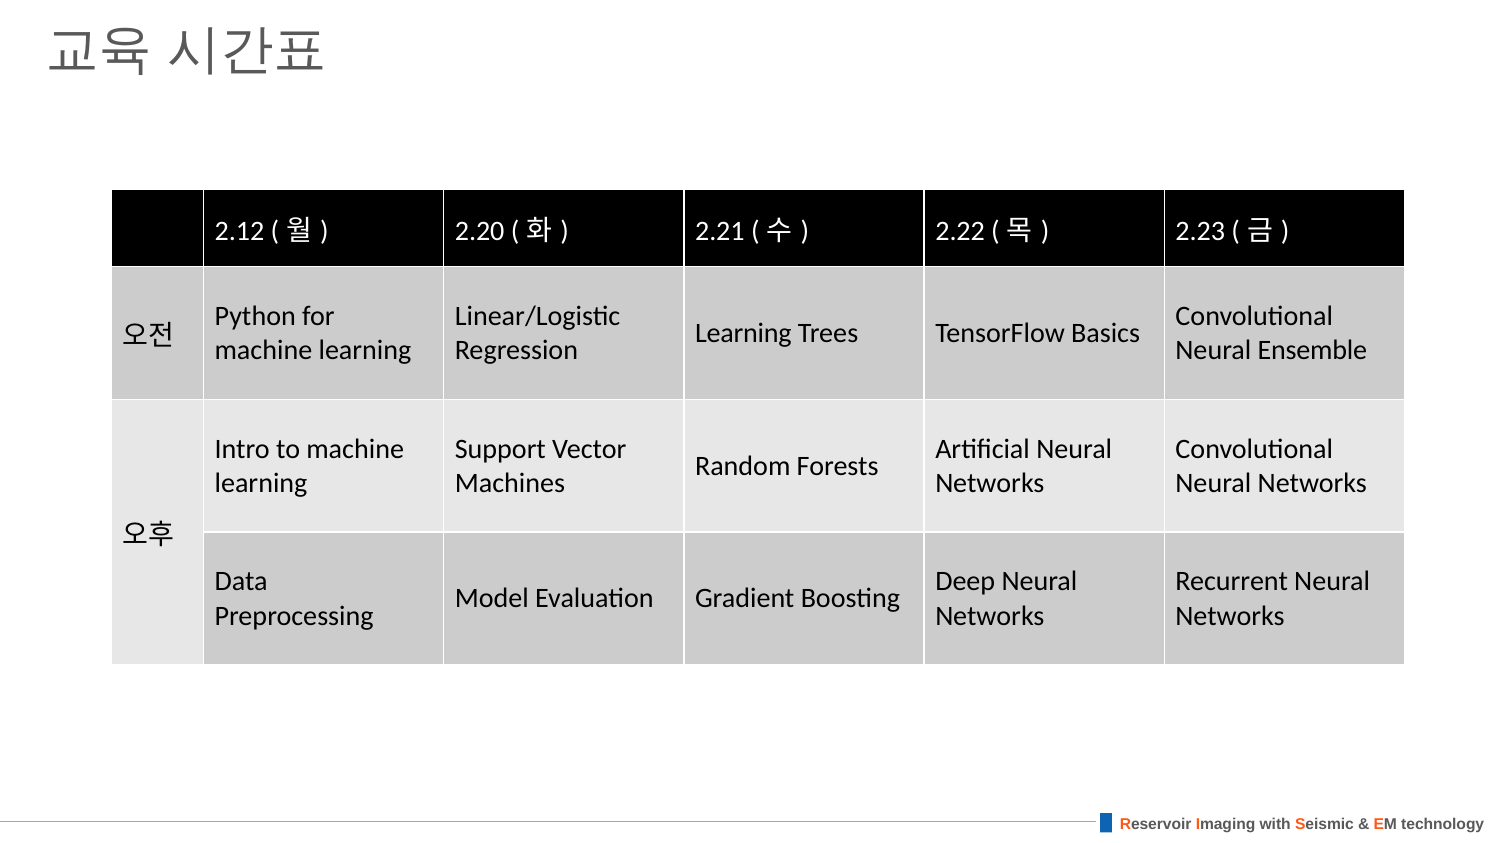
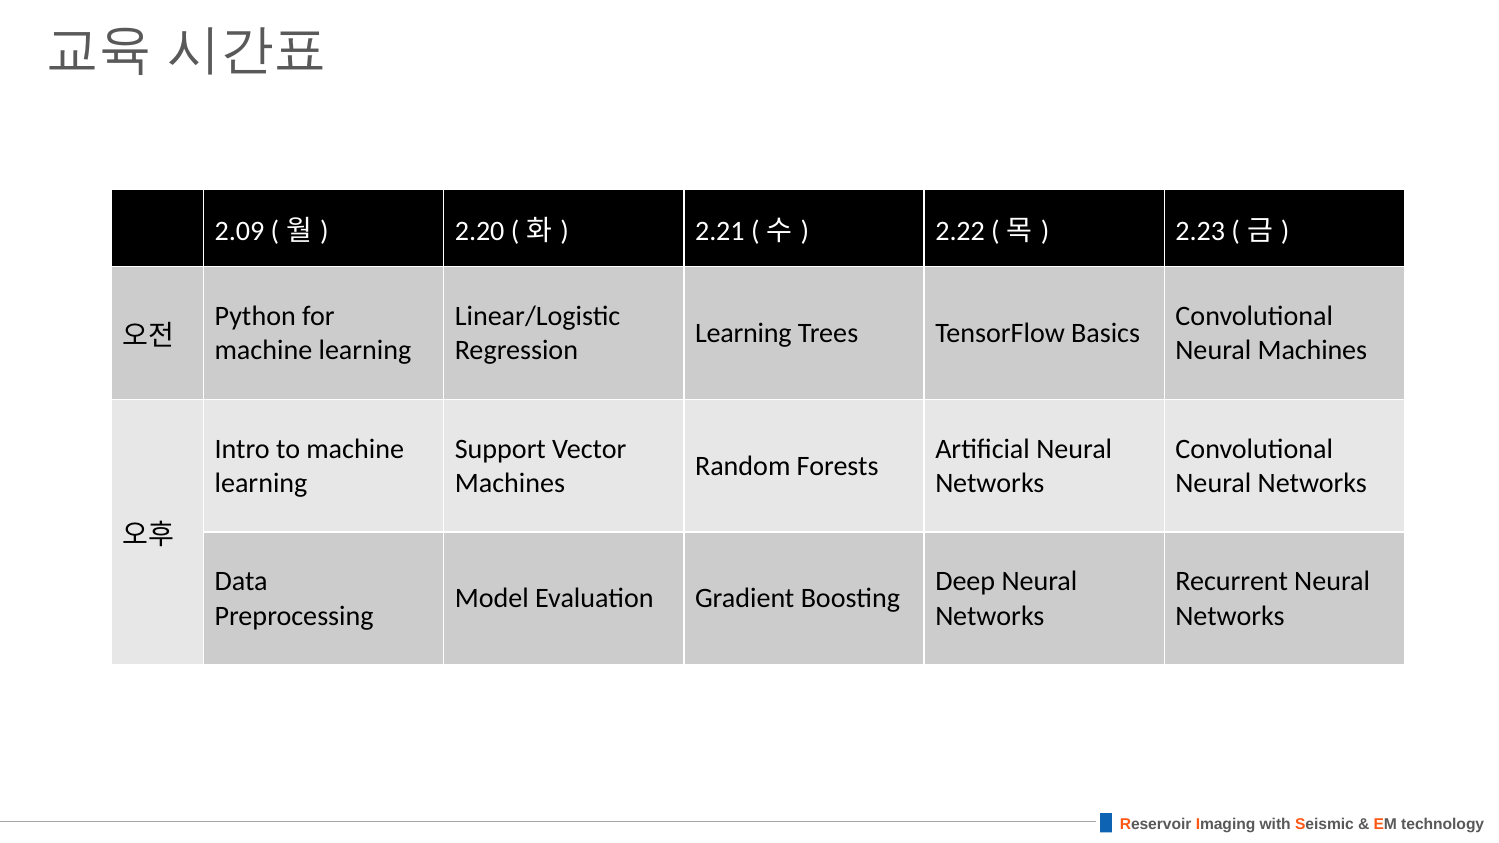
2.12: 2.12 -> 2.09
Neural Ensemble: Ensemble -> Machines
